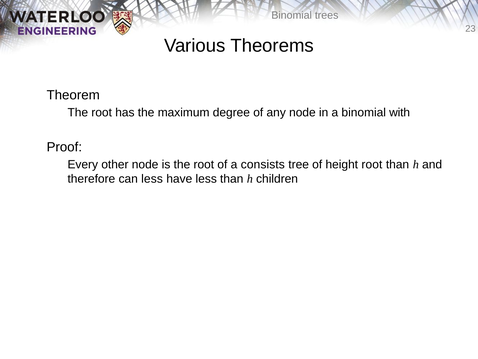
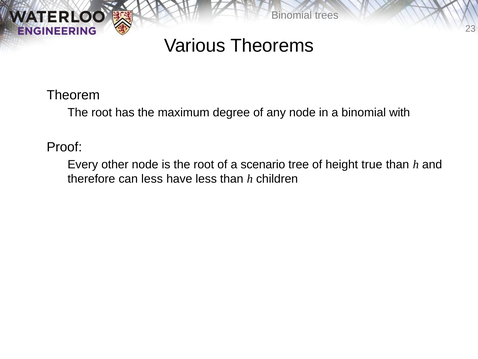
consists: consists -> scenario
height root: root -> true
